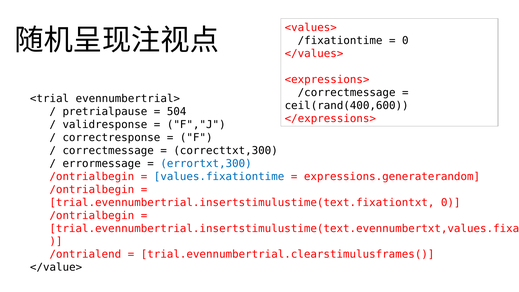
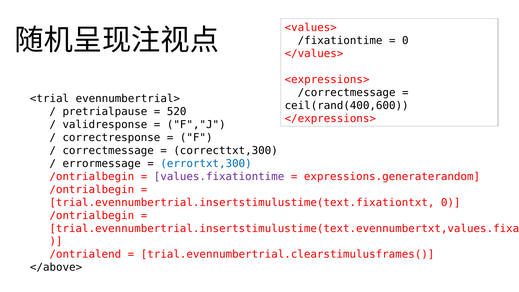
504: 504 -> 520
values.fixationtime colour: blue -> purple
</value>: </value> -> </above>
